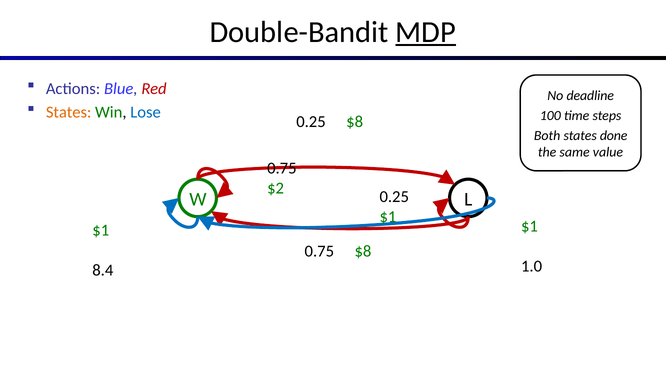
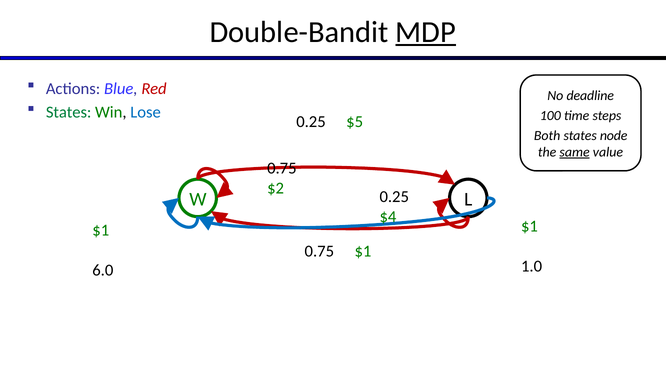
States at (69, 112) colour: orange -> green
0.25 $8: $8 -> $5
done: done -> node
same underline: none -> present
$1 at (388, 217): $1 -> $4
0.75 $8: $8 -> $1
8.4: 8.4 -> 6.0
